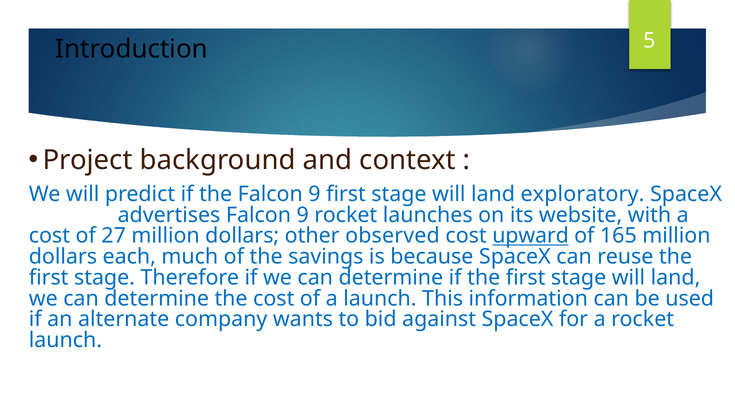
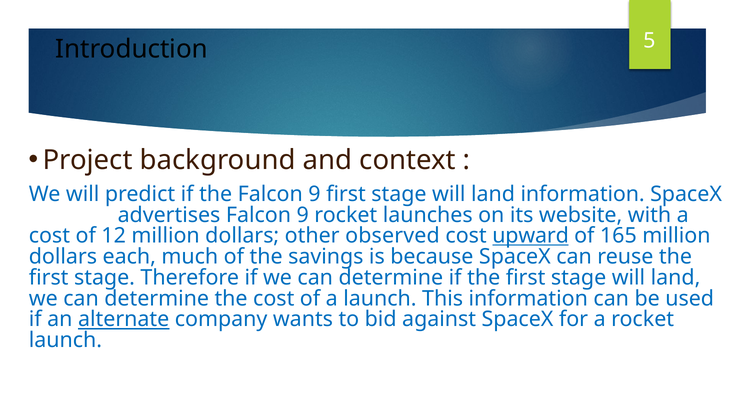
land exploratory: exploratory -> information
27: 27 -> 12
alternate underline: none -> present
